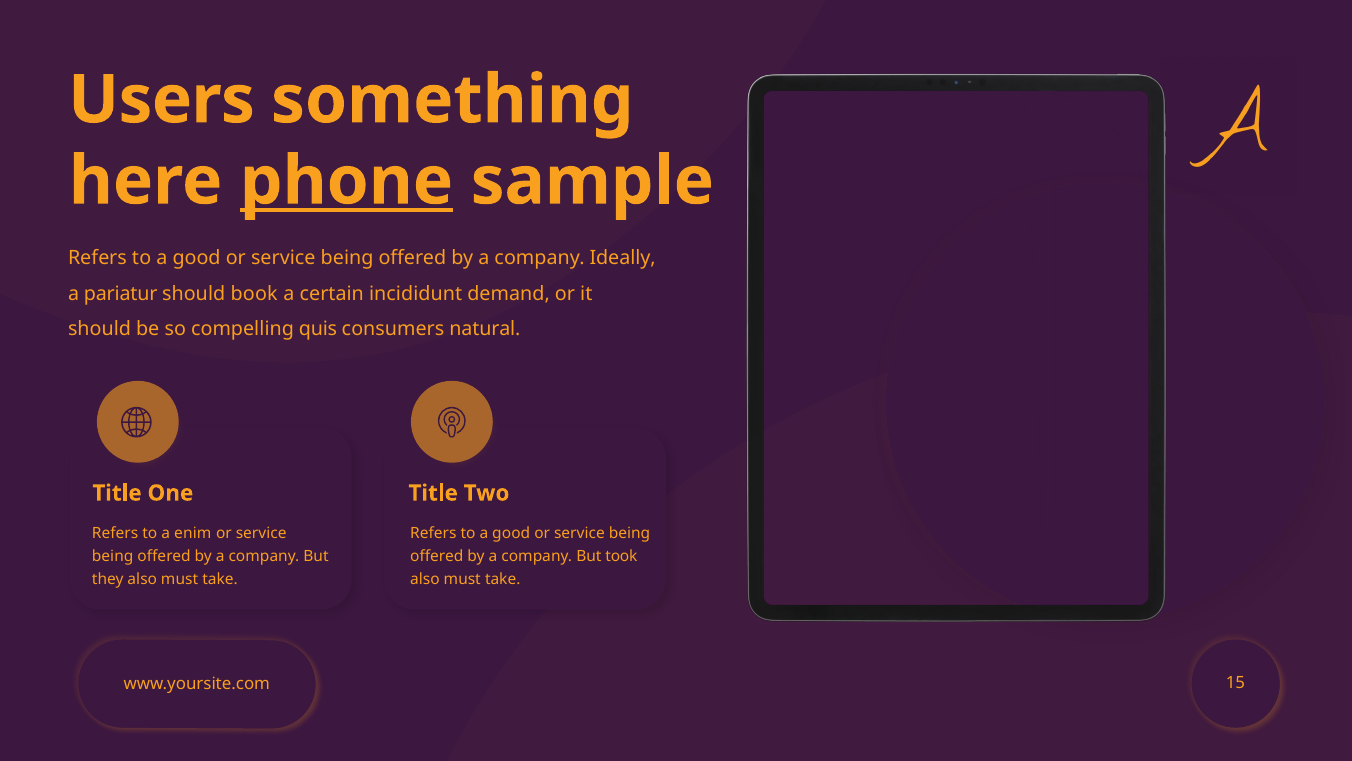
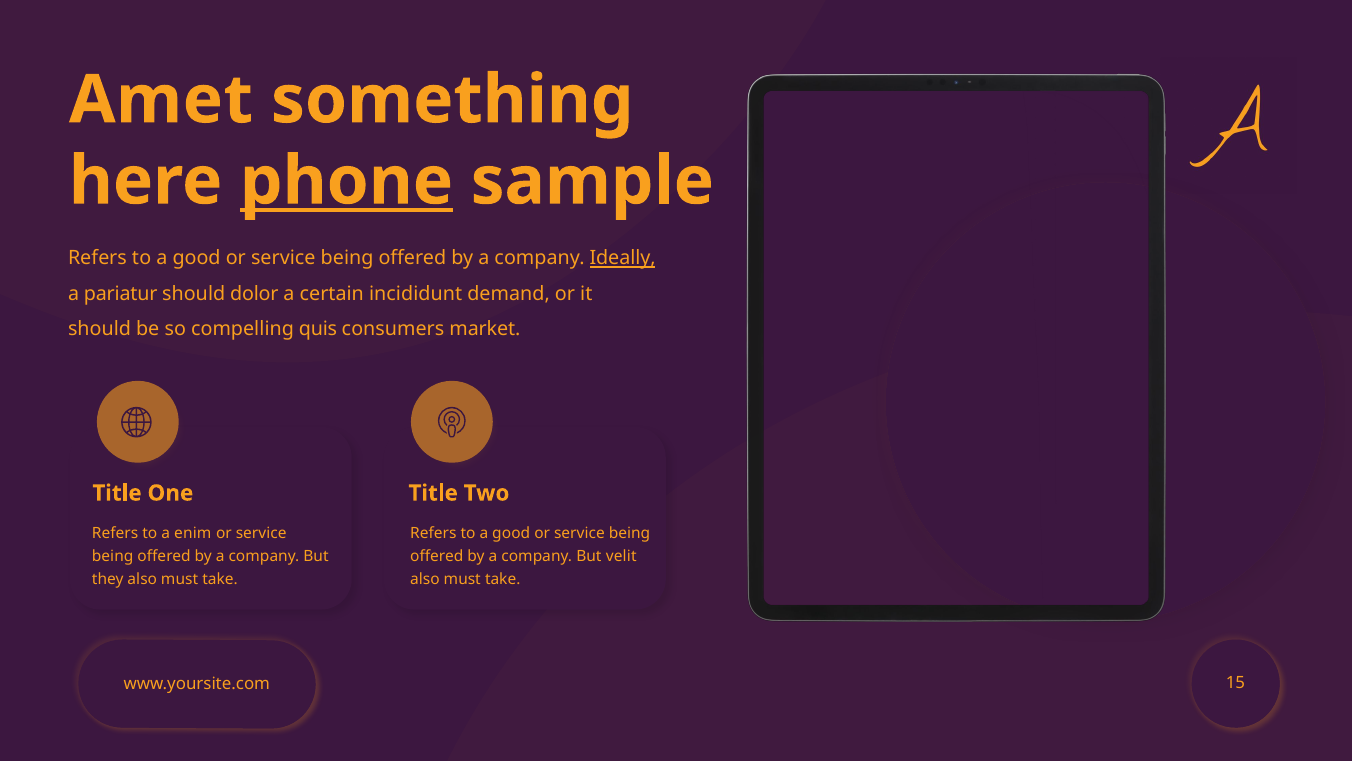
Users: Users -> Amet
Ideally underline: none -> present
book: book -> dolor
natural: natural -> market
took: took -> velit
